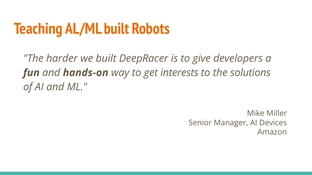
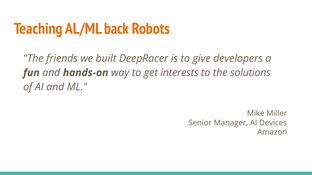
AL/ML built: built -> back
harder: harder -> friends
